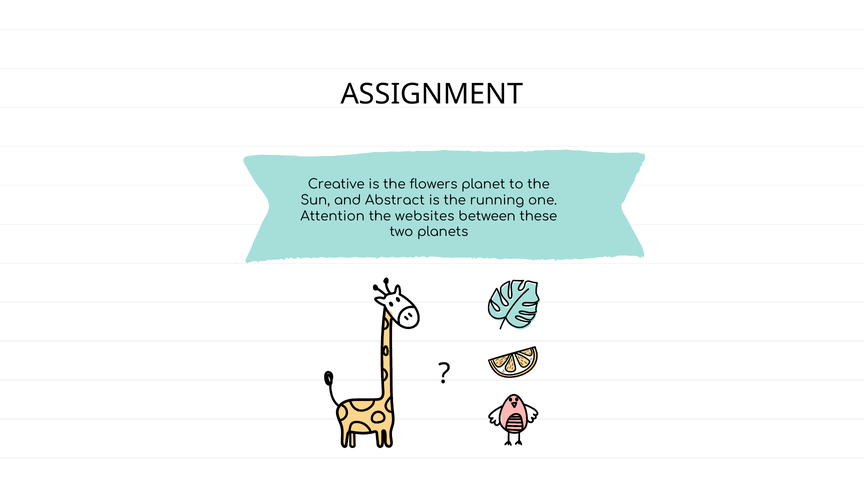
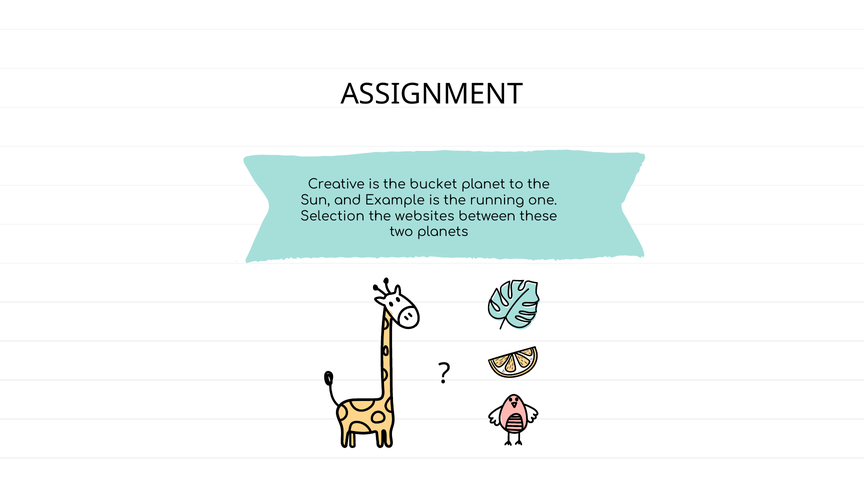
flowers: flowers -> bucket
Abstract: Abstract -> Example
Attention: Attention -> Selection
